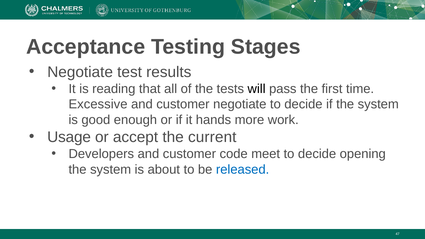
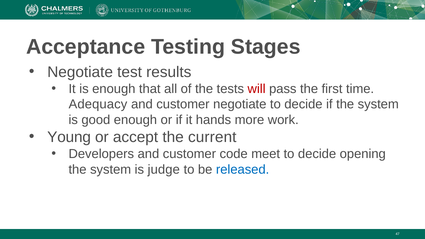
is reading: reading -> enough
will colour: black -> red
Excessive: Excessive -> Adequacy
Usage: Usage -> Young
about: about -> judge
